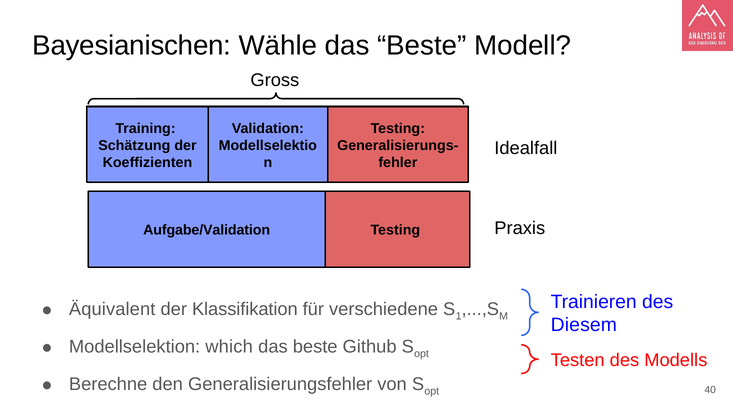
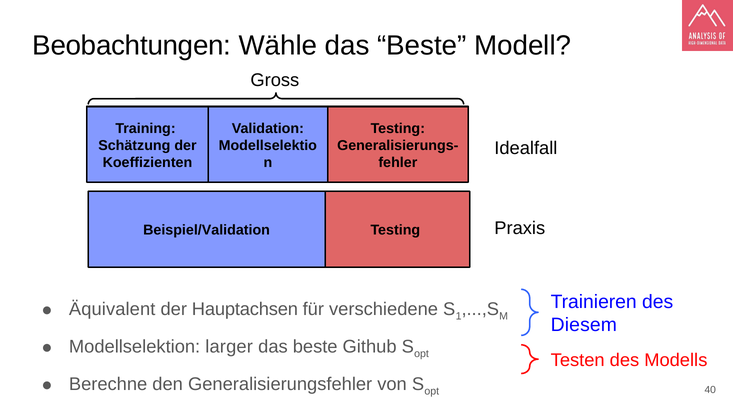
Bayesianischen: Bayesianischen -> Beobachtungen
Aufgabe/Validation: Aufgabe/Validation -> Beispiel/Validation
Klassifikation: Klassifikation -> Hauptachsen
which: which -> larger
